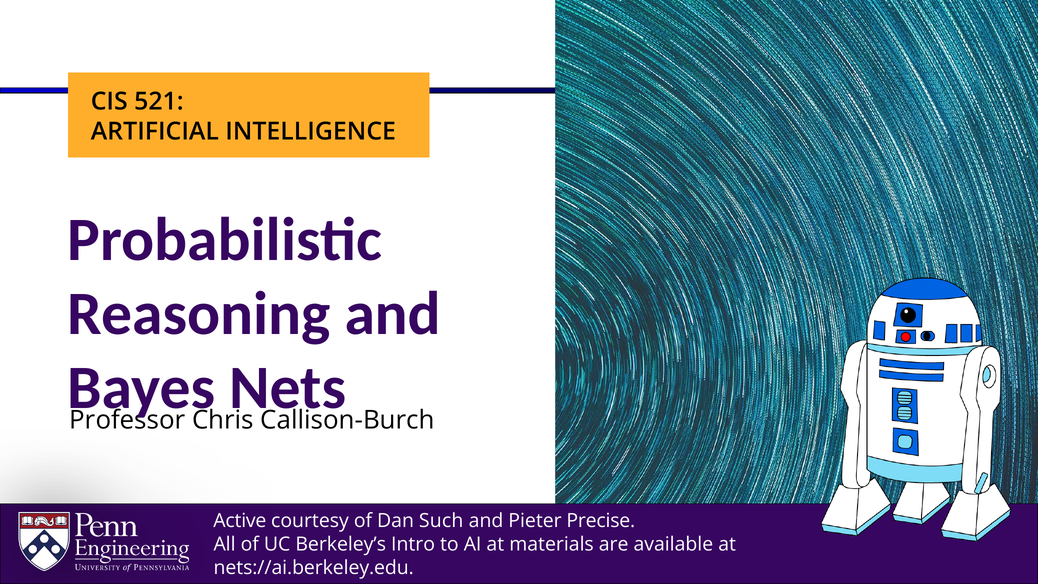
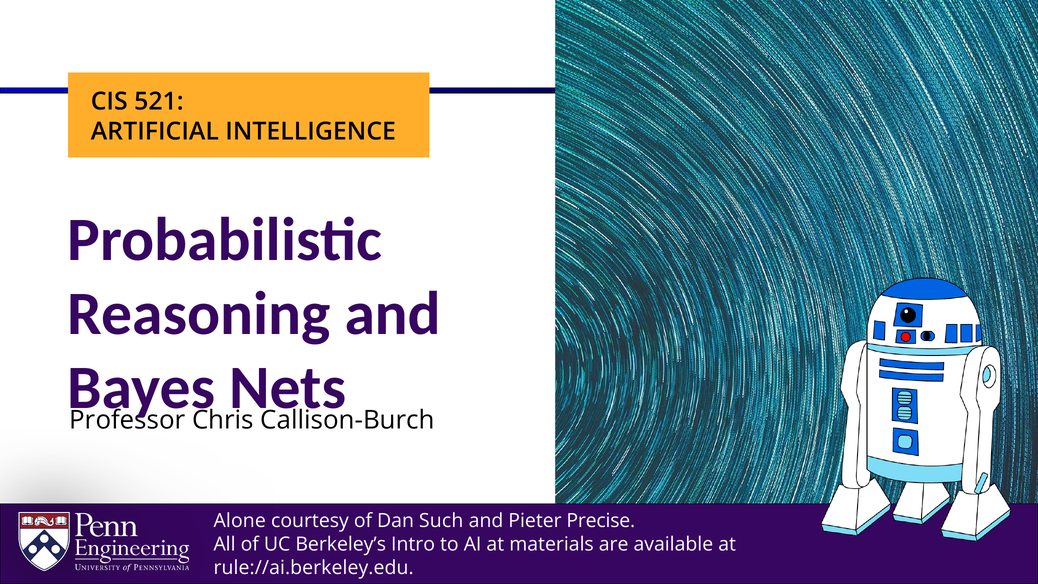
Active: Active -> Alone
nets://ai.berkeley.edu: nets://ai.berkeley.edu -> rule://ai.berkeley.edu
